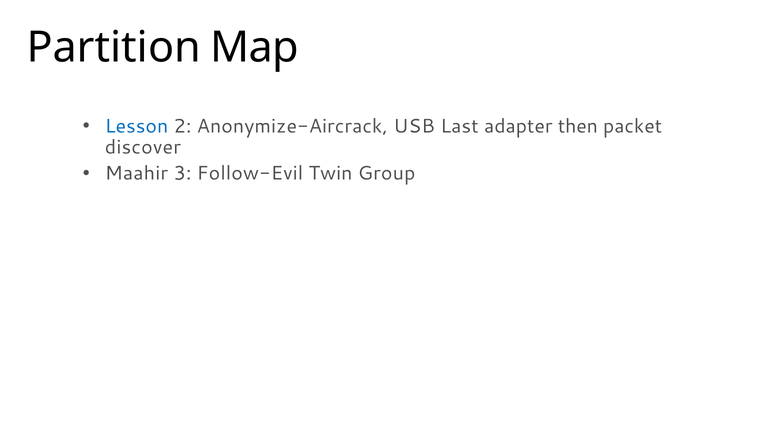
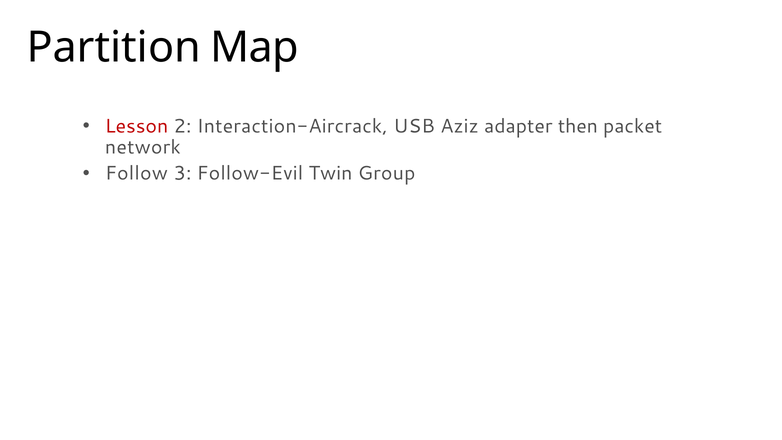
Lesson colour: blue -> red
Anonymize-Aircrack: Anonymize-Aircrack -> Interaction-Aircrack
Last: Last -> Aziz
discover: discover -> network
Maahir: Maahir -> Follow
